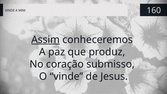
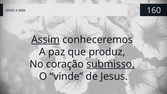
submisso underline: none -> present
